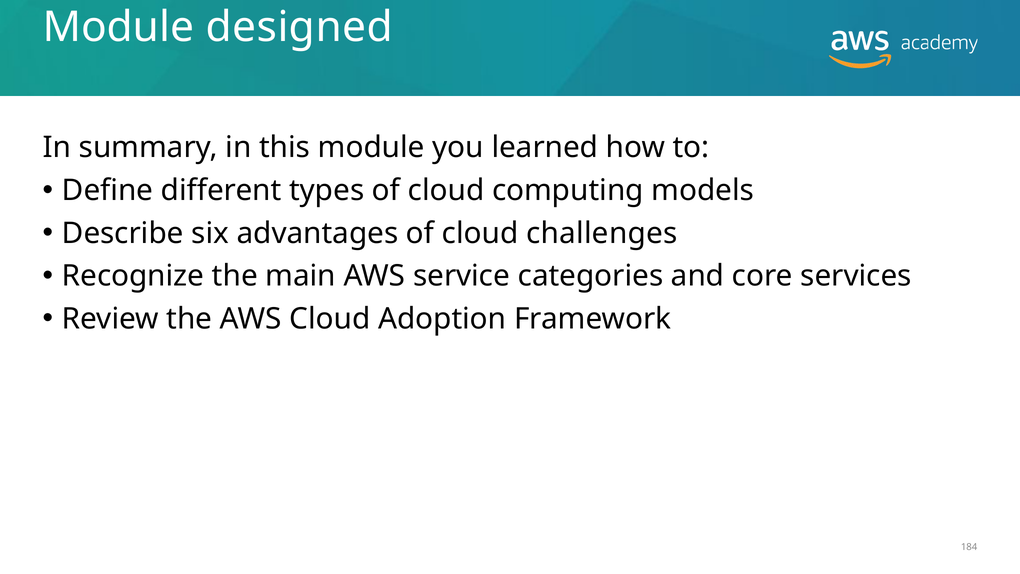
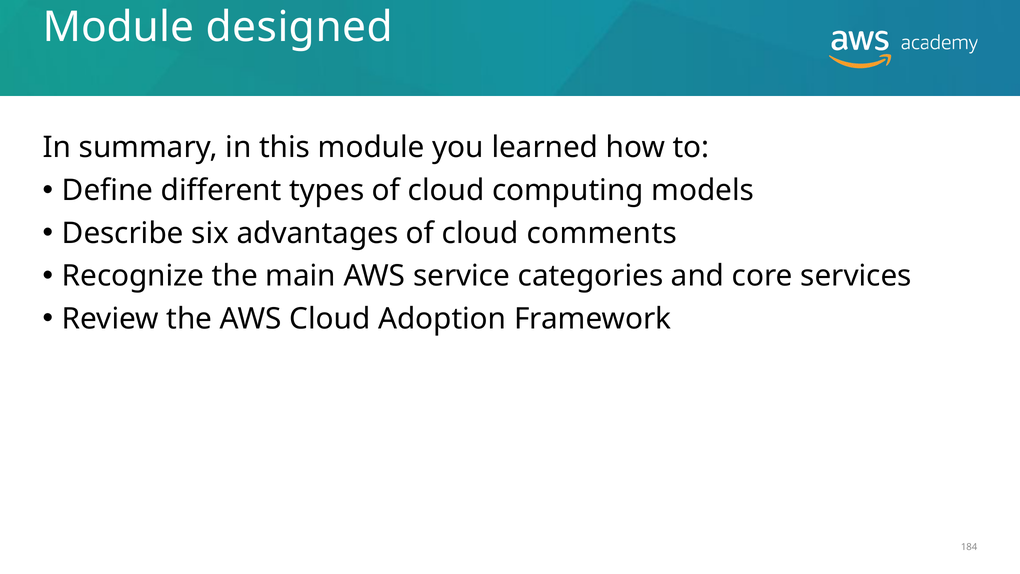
challenges: challenges -> comments
